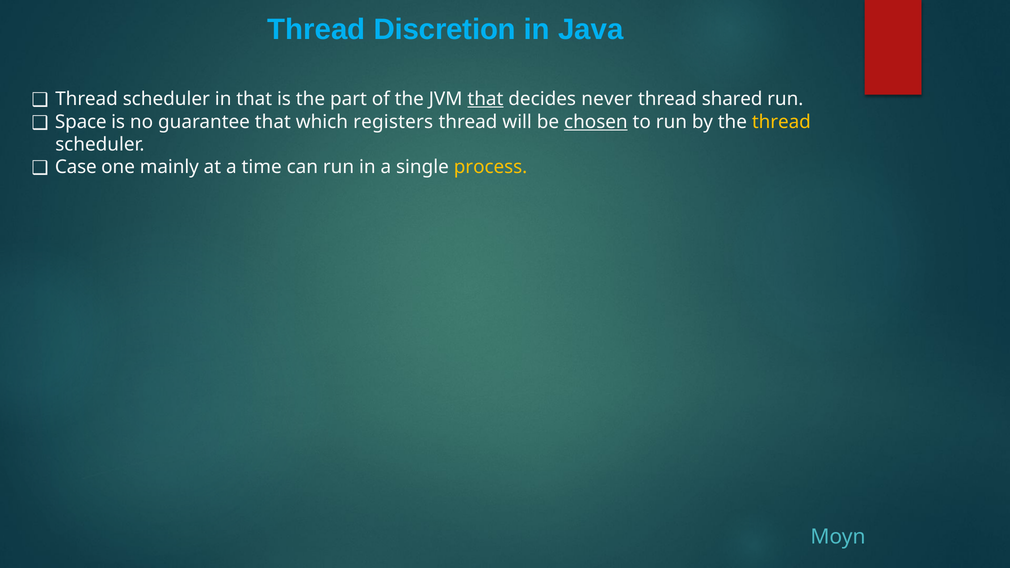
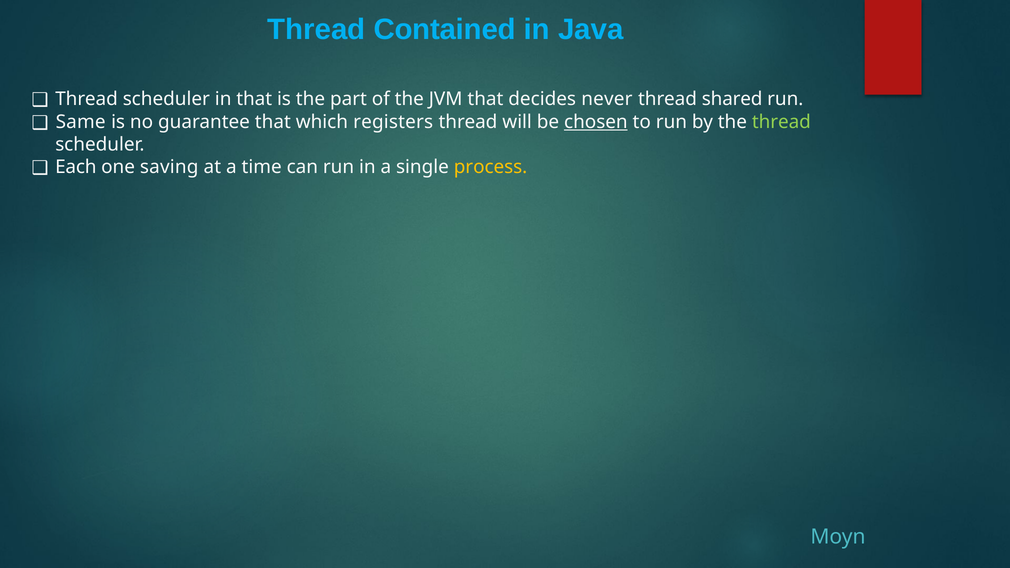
Discretion: Discretion -> Contained
that at (485, 99) underline: present -> none
Space: Space -> Same
thread at (781, 122) colour: yellow -> light green
Case: Case -> Each
mainly: mainly -> saving
